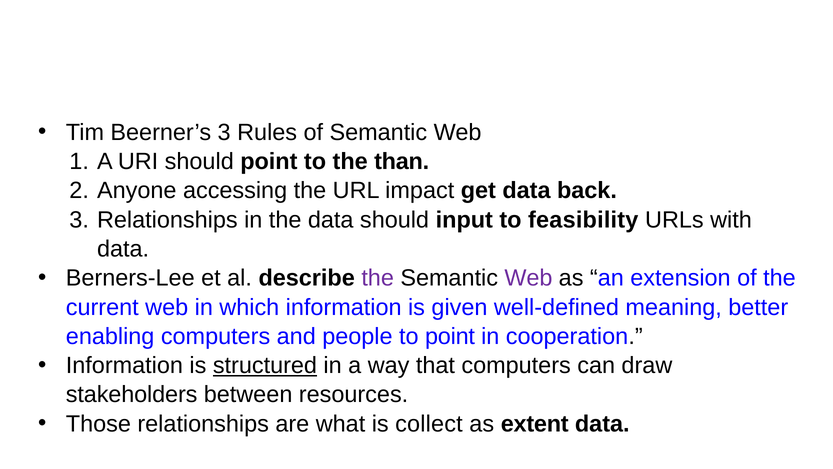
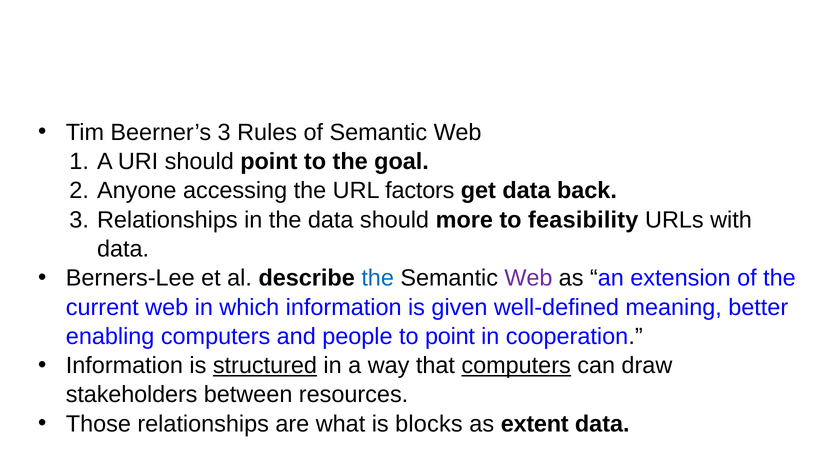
than: than -> goal
impact: impact -> factors
input: input -> more
the at (378, 278) colour: purple -> blue
computers at (516, 365) underline: none -> present
collect: collect -> blocks
